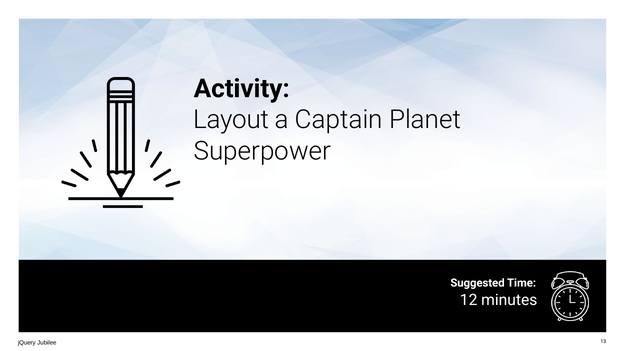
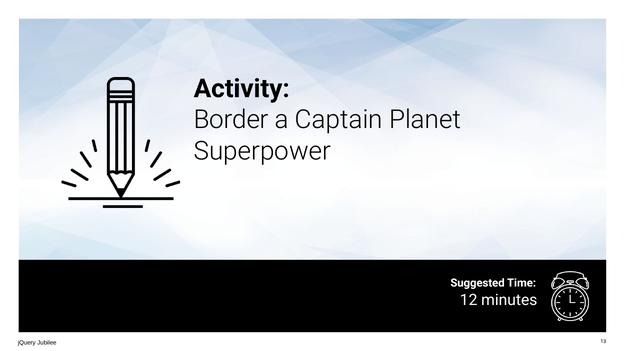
Layout: Layout -> Border
